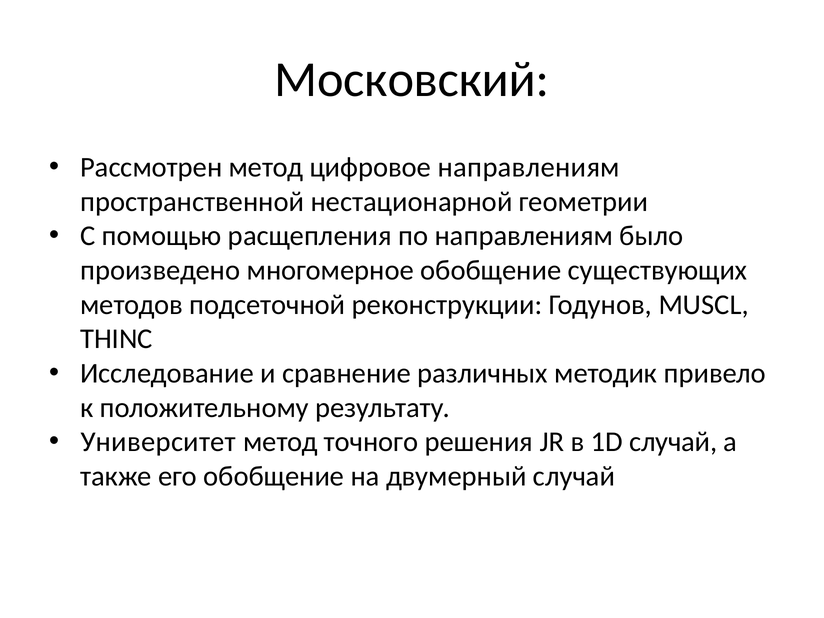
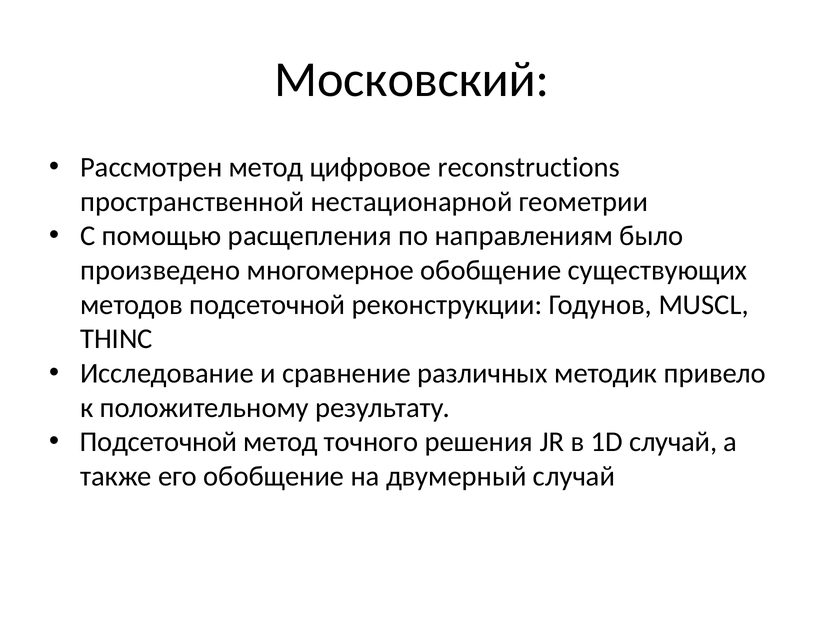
цифровое направлениям: направлениям -> reconstructions
Университет at (158, 442): Университет -> Подсеточной
